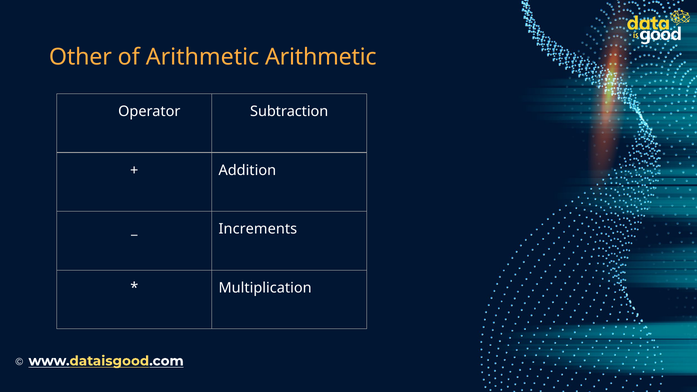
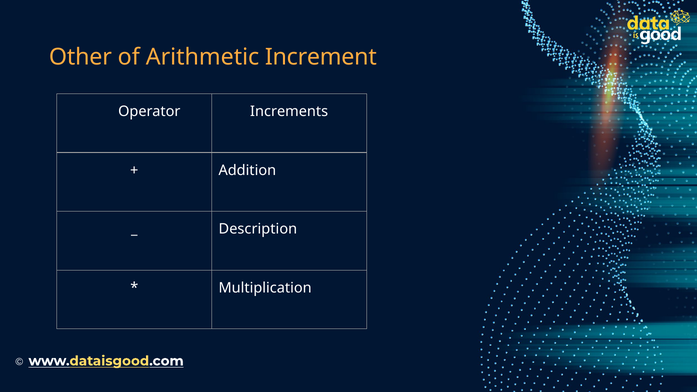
Arithmetic Arithmetic: Arithmetic -> Increment
Subtraction: Subtraction -> Increments
Increments: Increments -> Description
